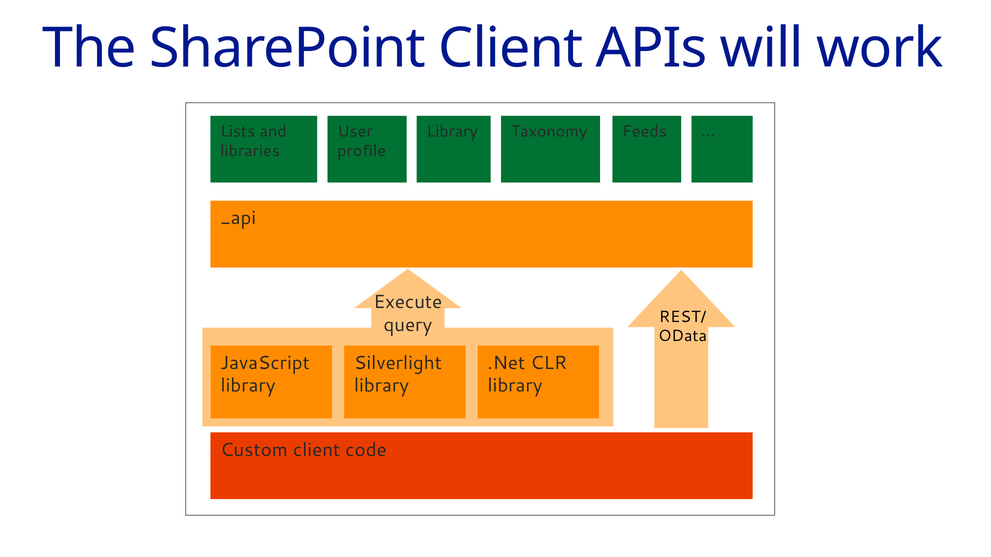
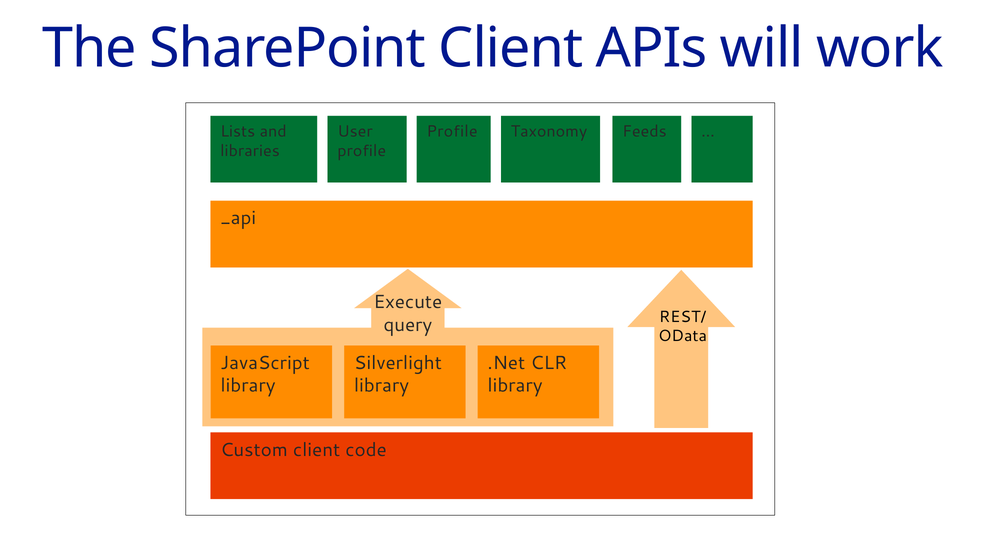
Library at (452, 132): Library -> Profile
